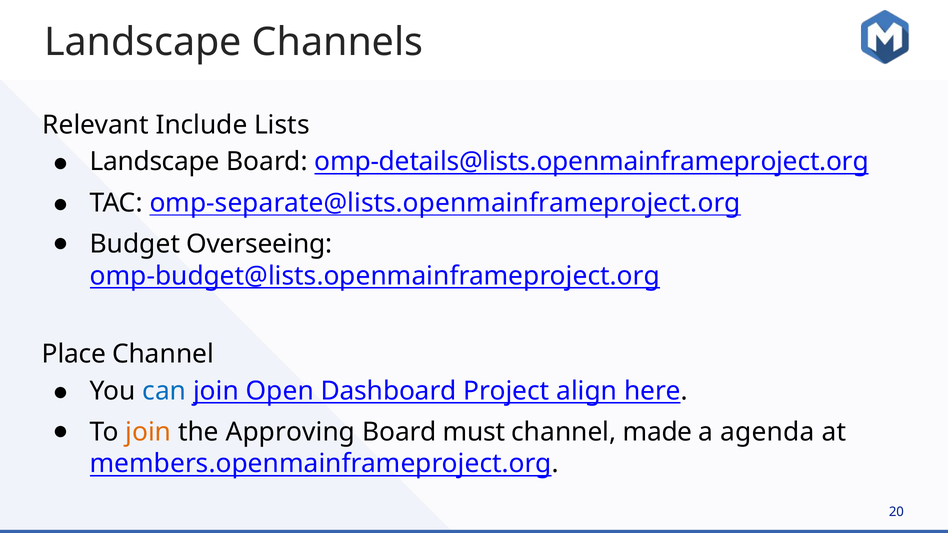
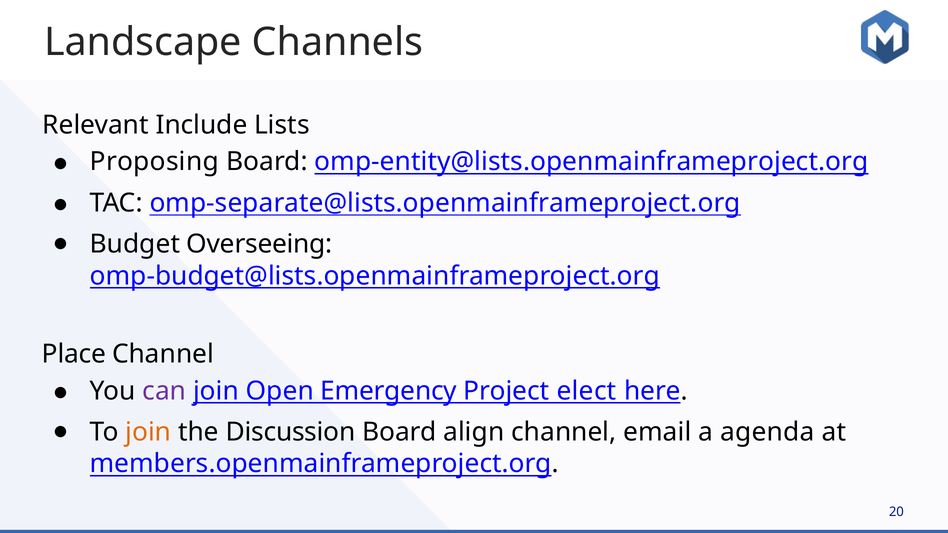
Landscape at (155, 162): Landscape -> Proposing
omp-details@lists.openmainframeproject.org: omp-details@lists.openmainframeproject.org -> omp-entity@lists.openmainframeproject.org
can colour: blue -> purple
Dashboard: Dashboard -> Emergency
align: align -> elect
Approving: Approving -> Discussion
must: must -> align
made: made -> email
